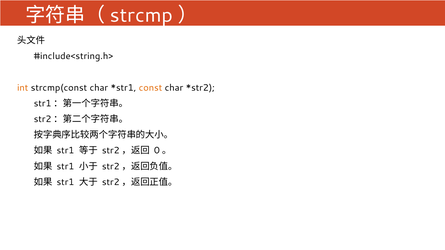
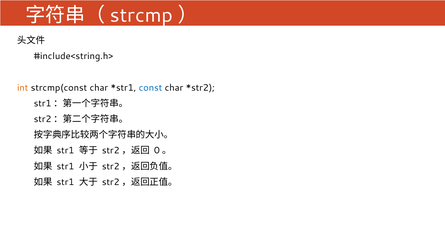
const colour: orange -> blue
